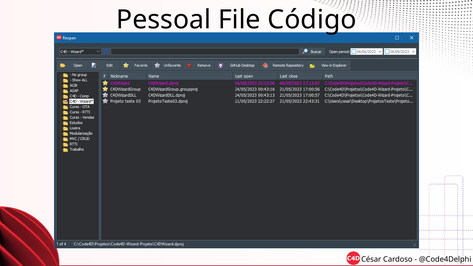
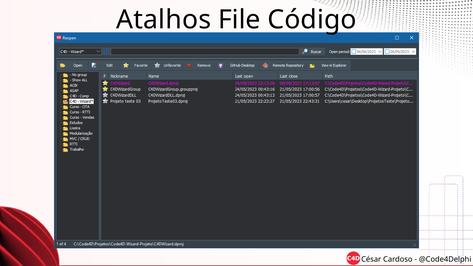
Pessoal: Pessoal -> Atalhos
